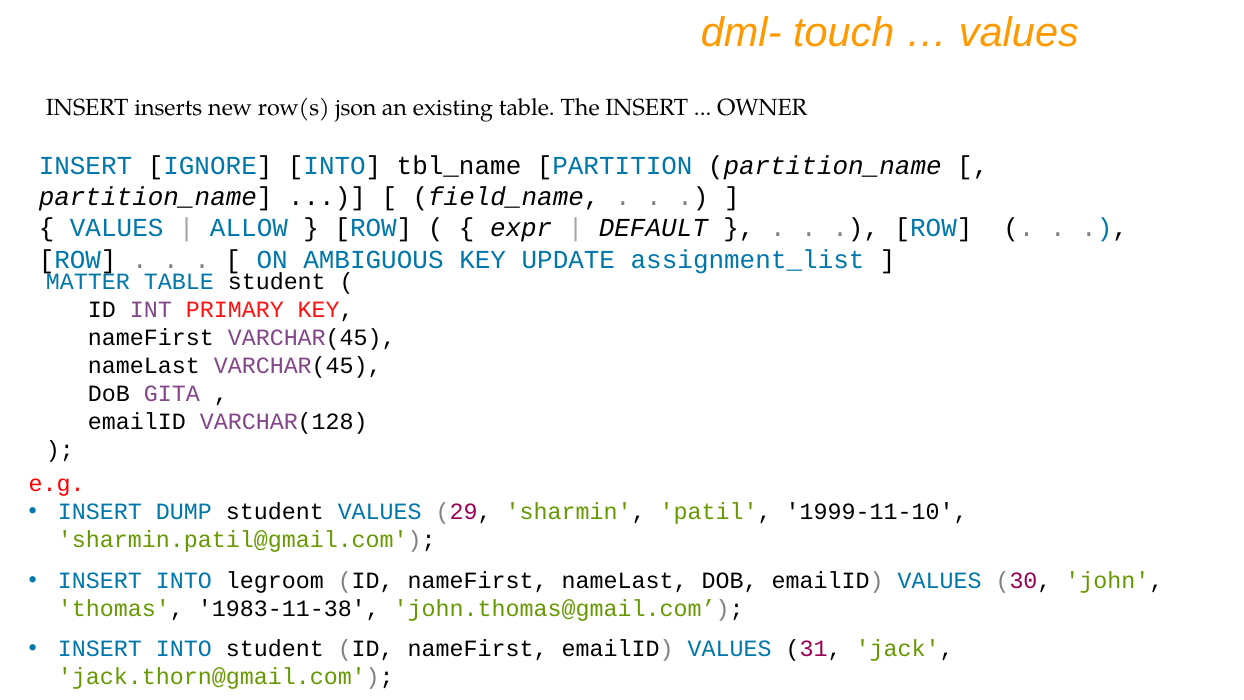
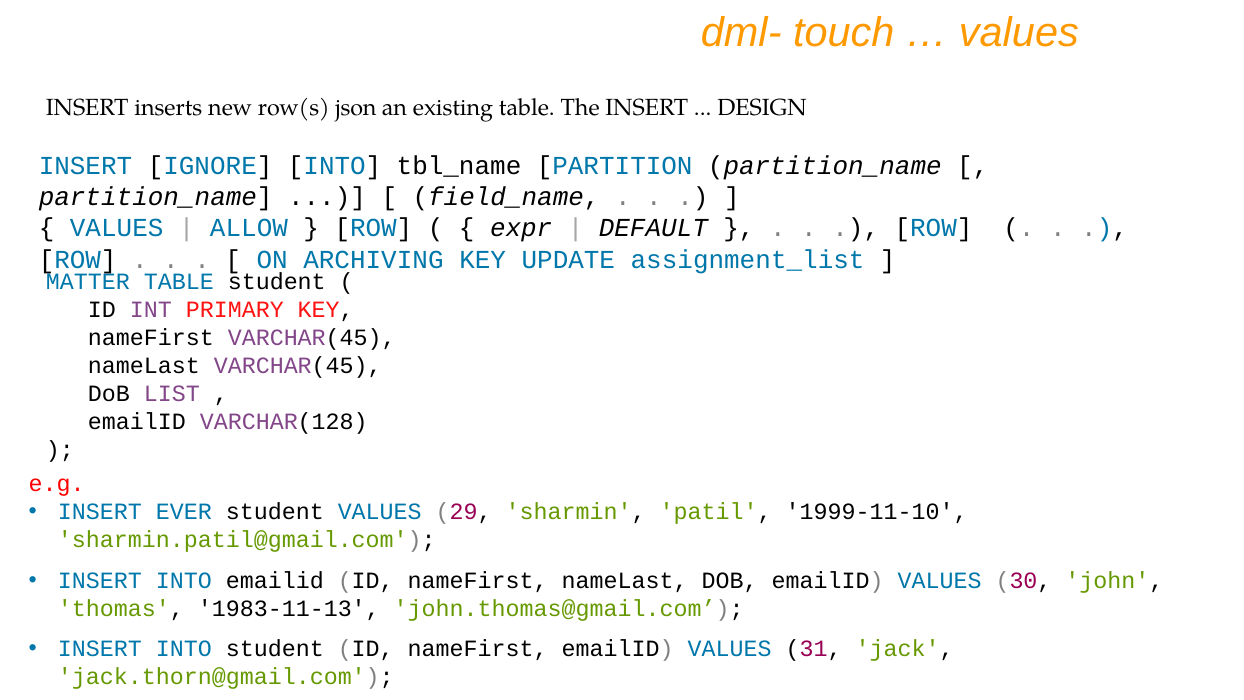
OWNER: OWNER -> DESIGN
AMBIGUOUS: AMBIGUOUS -> ARCHIVING
GITA: GITA -> LIST
DUMP: DUMP -> EVER
INTO legroom: legroom -> emailid
1983-11-38: 1983-11-38 -> 1983-11-13
